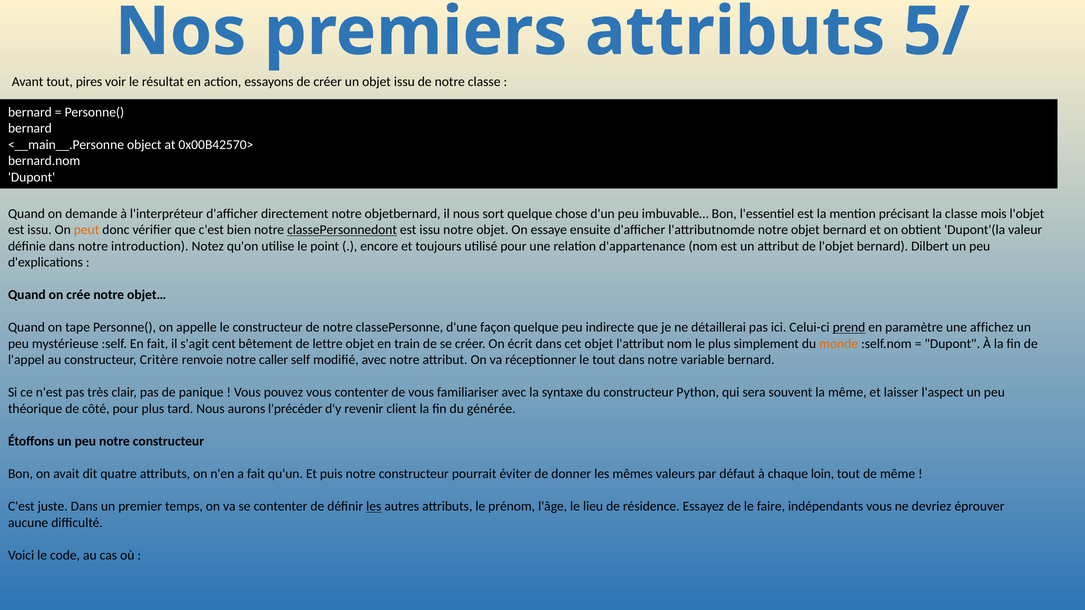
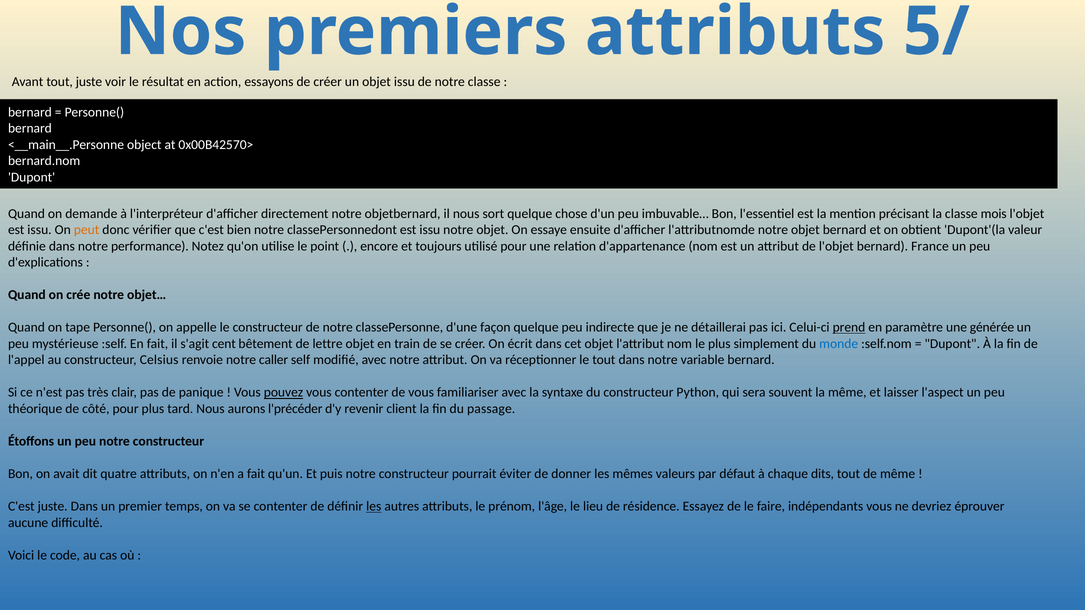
tout pires: pires -> juste
classePersonnedont underline: present -> none
introduction: introduction -> performance
Dilbert: Dilbert -> France
affichez: affichez -> générée
monde colour: orange -> blue
Critère: Critère -> Celsius
pouvez underline: none -> present
générée: générée -> passage
loin: loin -> dits
